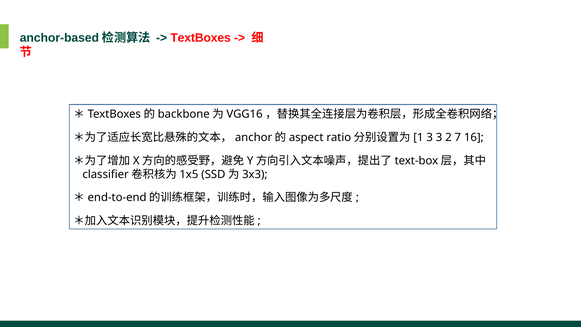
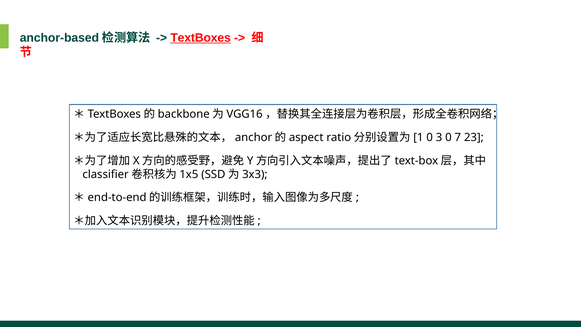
TextBoxes underline: none -> present
3 at (430, 137): 3 -> 0
3 2: 2 -> 0
16: 16 -> 23
